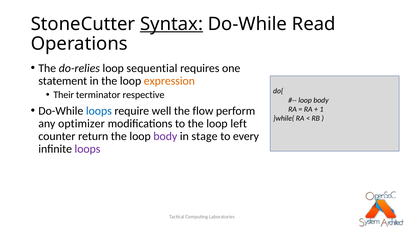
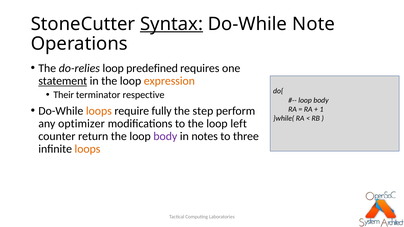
Read: Read -> Note
sequential: sequential -> predefined
statement underline: none -> present
loops at (99, 111) colour: blue -> orange
well: well -> fully
flow: flow -> step
stage: stage -> notes
every: every -> three
loops at (88, 149) colour: purple -> orange
